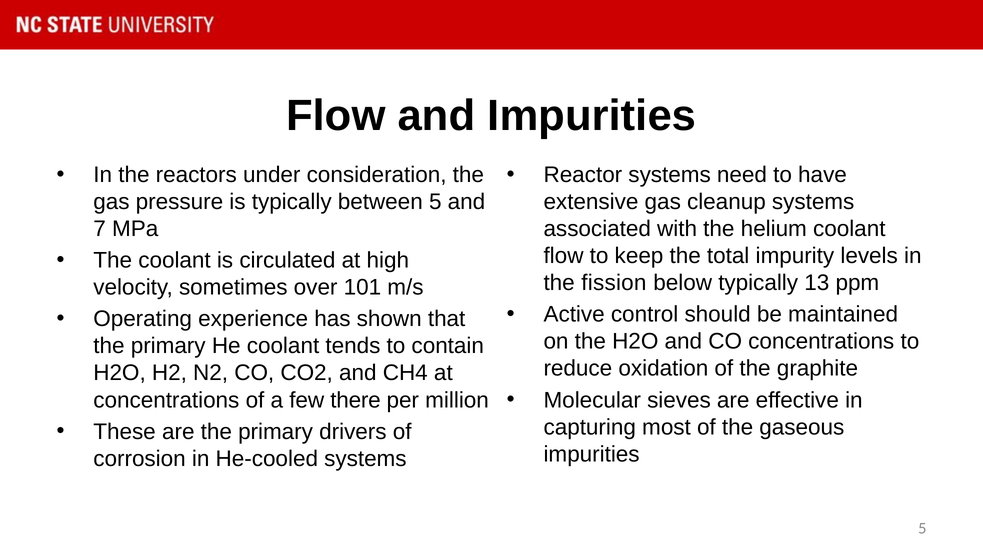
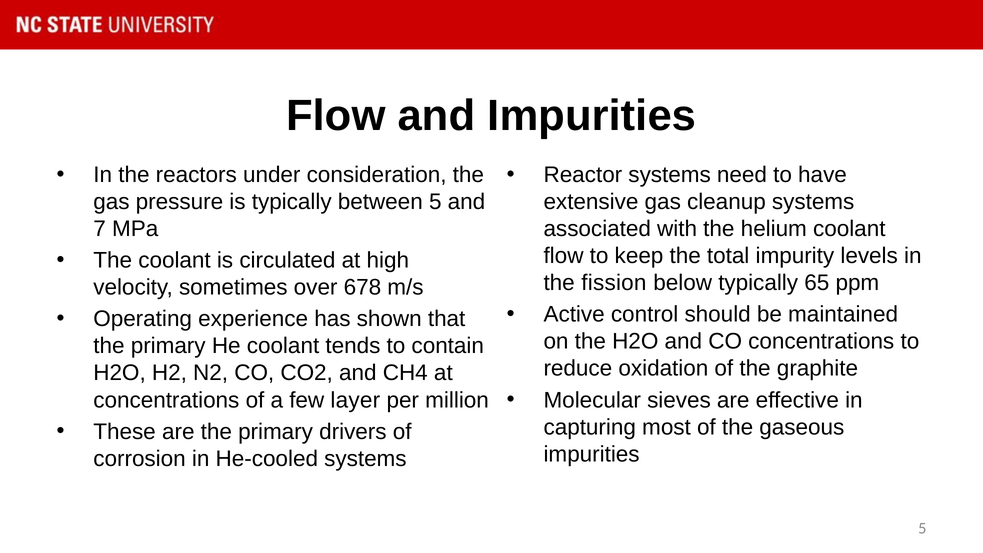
13: 13 -> 65
101: 101 -> 678
there: there -> layer
